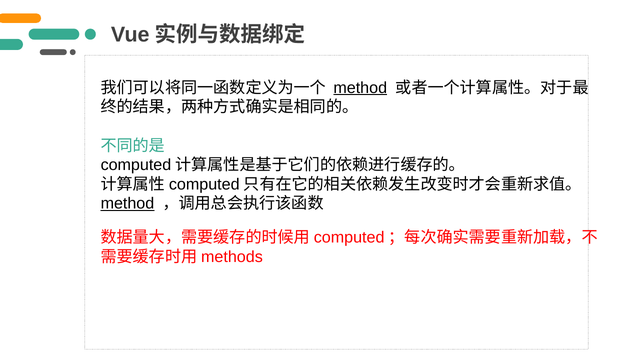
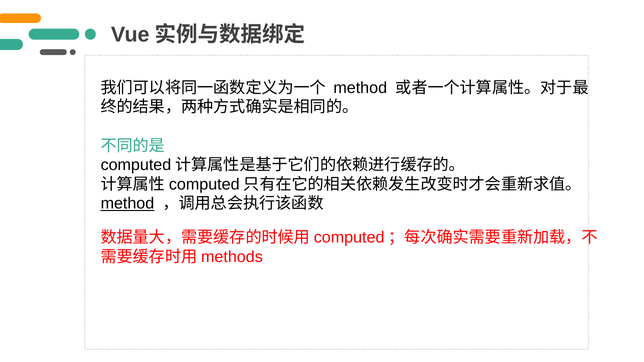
method at (360, 88) underline: present -> none
